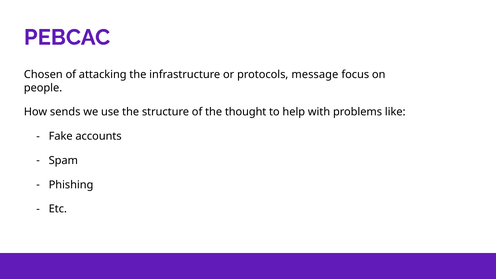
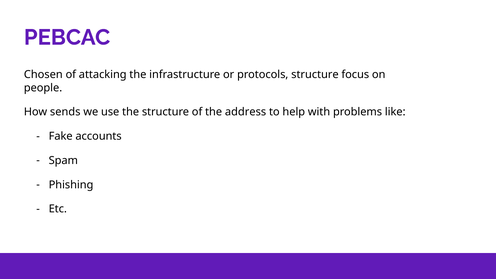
protocols message: message -> structure
thought: thought -> address
